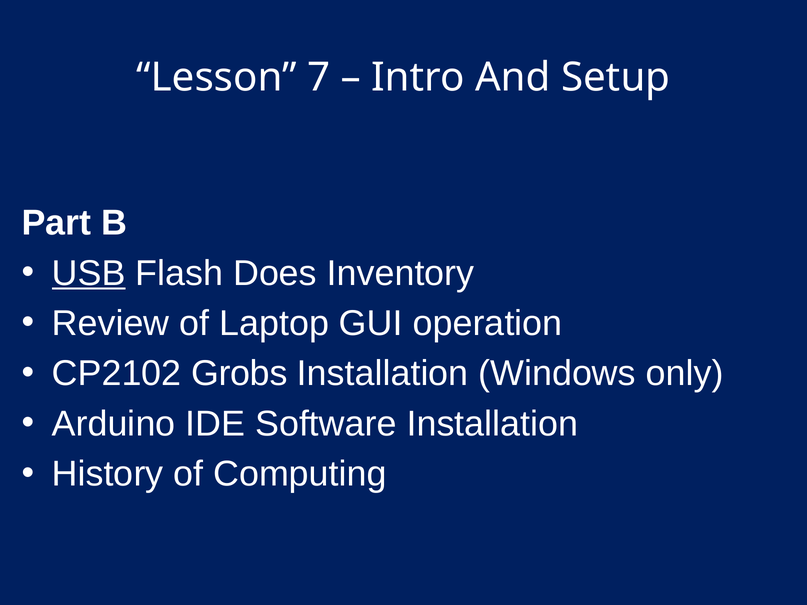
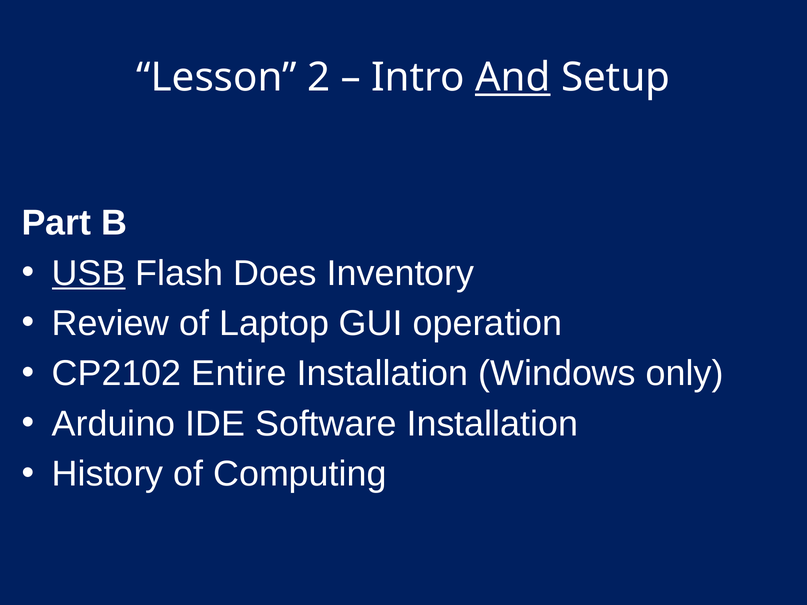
7: 7 -> 2
And underline: none -> present
Grobs: Grobs -> Entire
